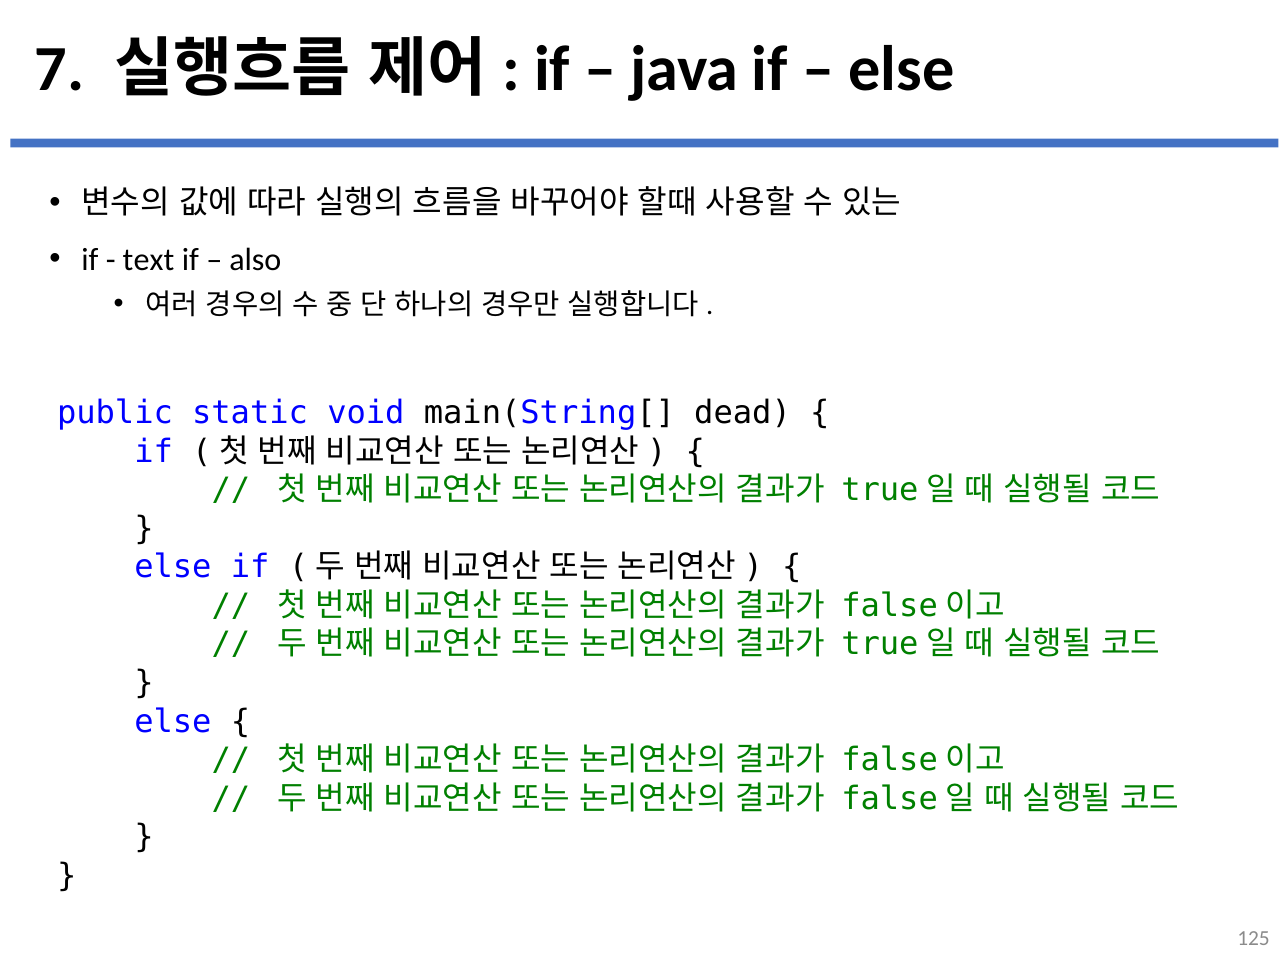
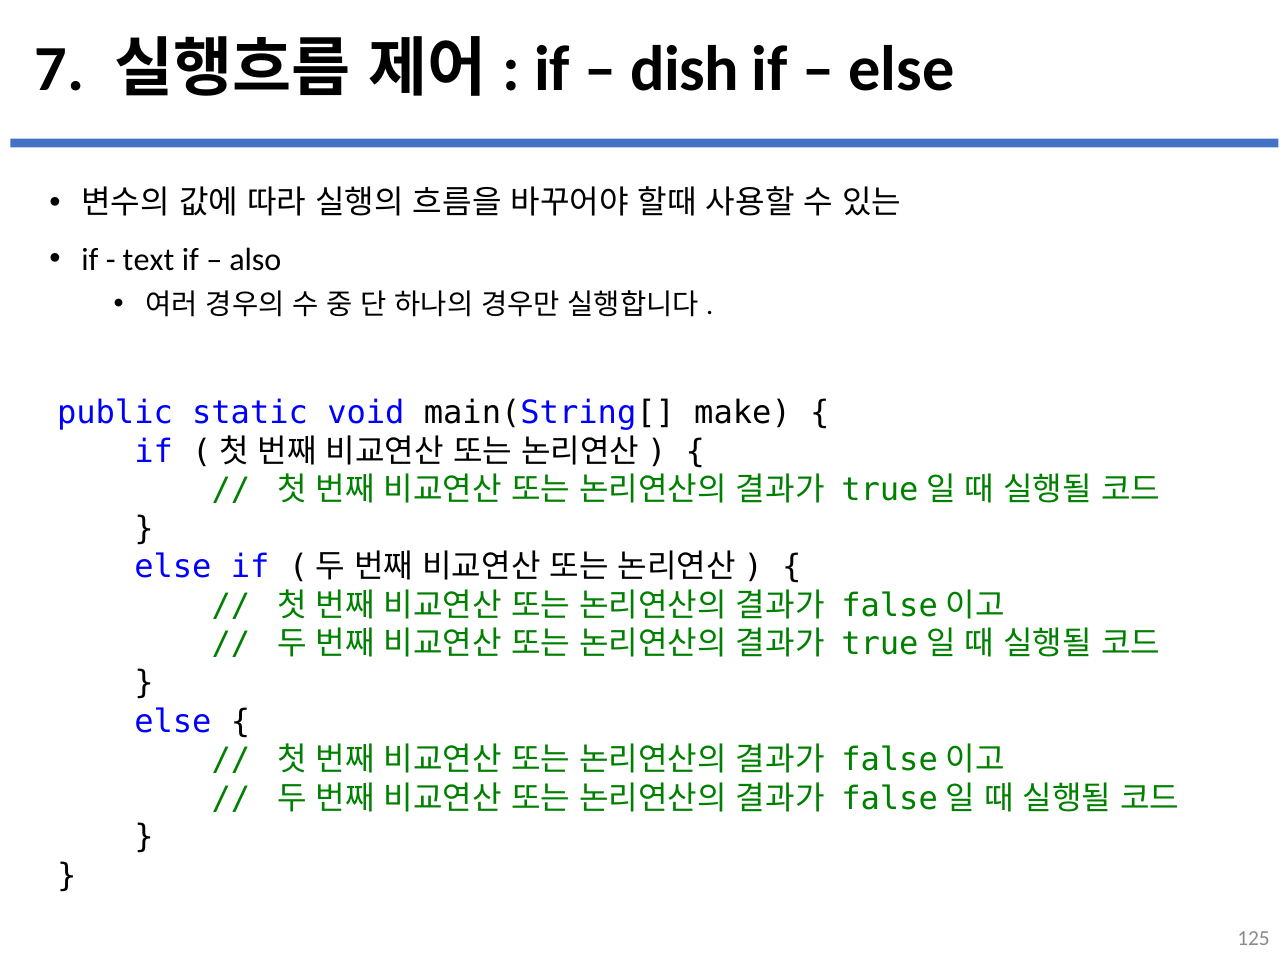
java: java -> dish
dead: dead -> make
